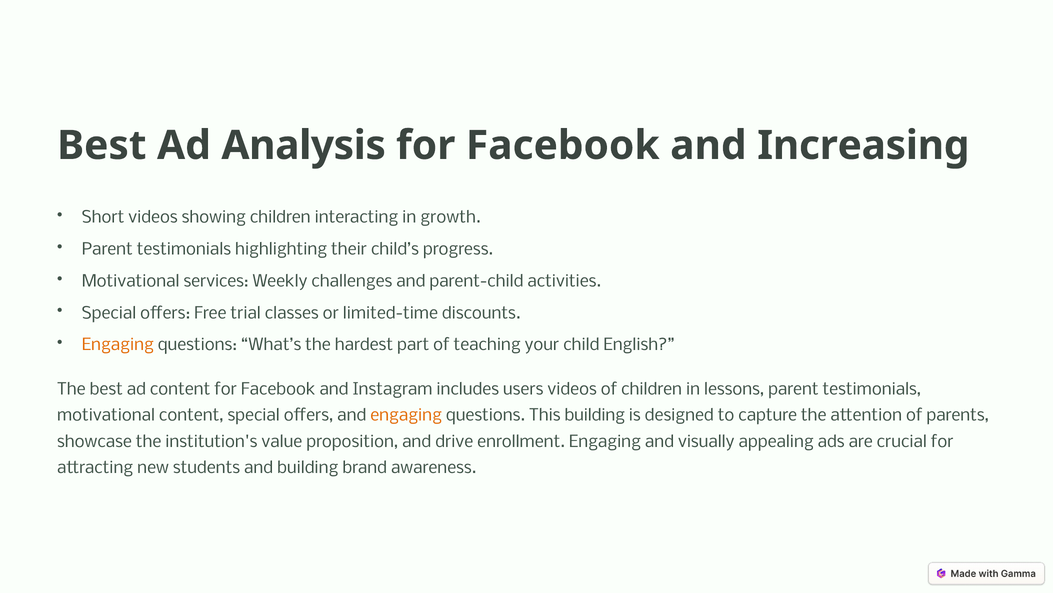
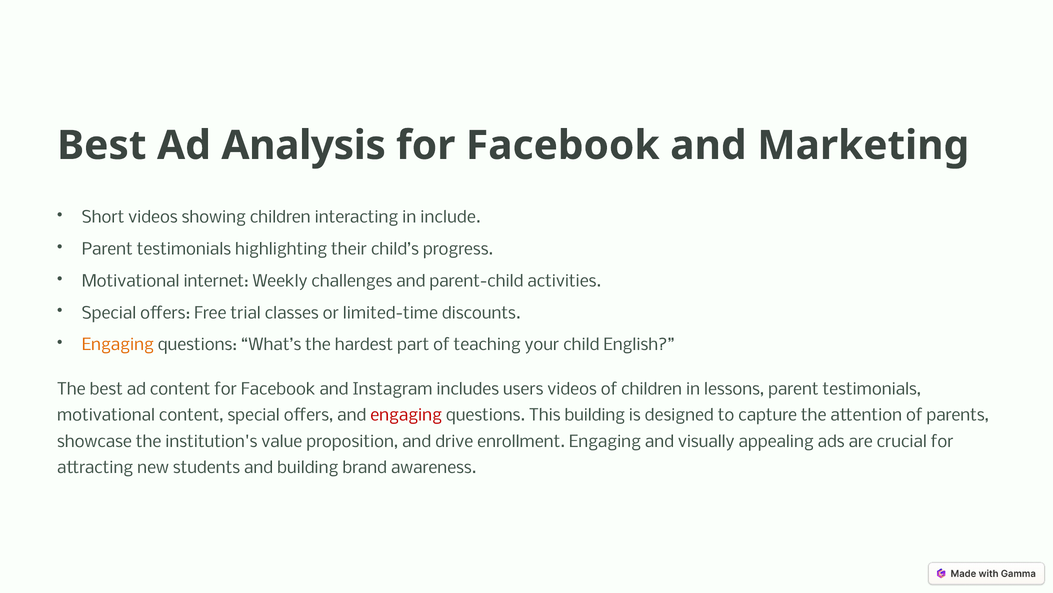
Increasing: Increasing -> Marketing
growth: growth -> include
services: services -> internet
engaging at (406, 415) colour: orange -> red
